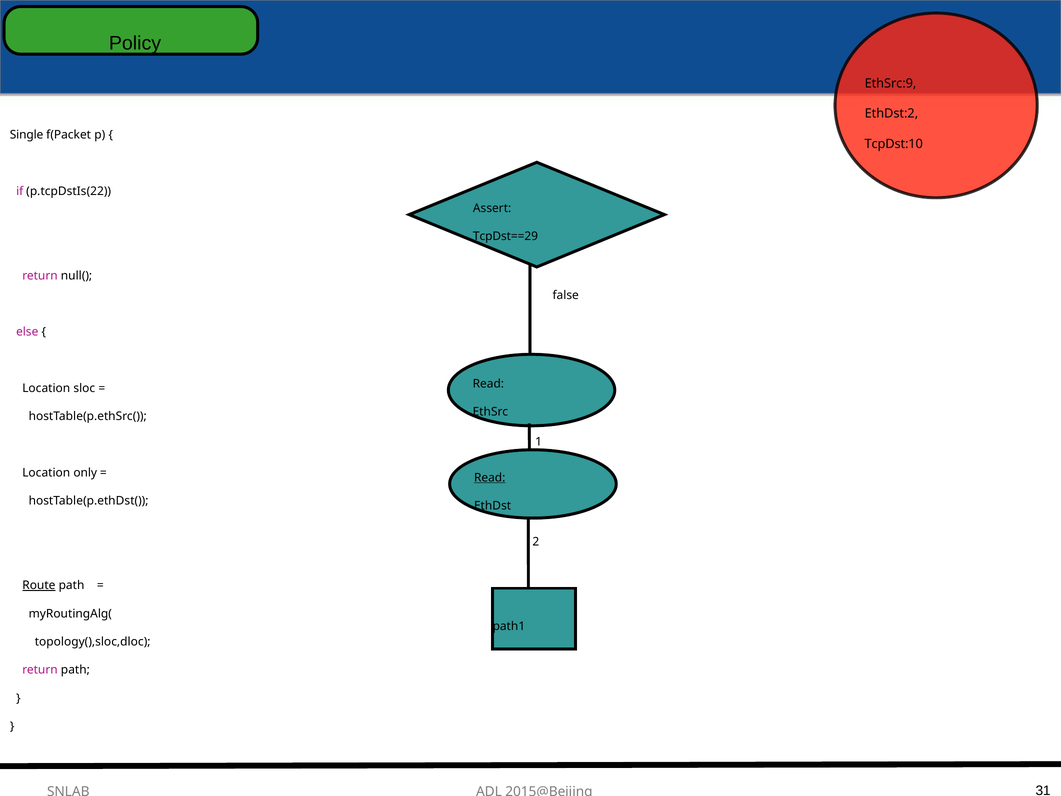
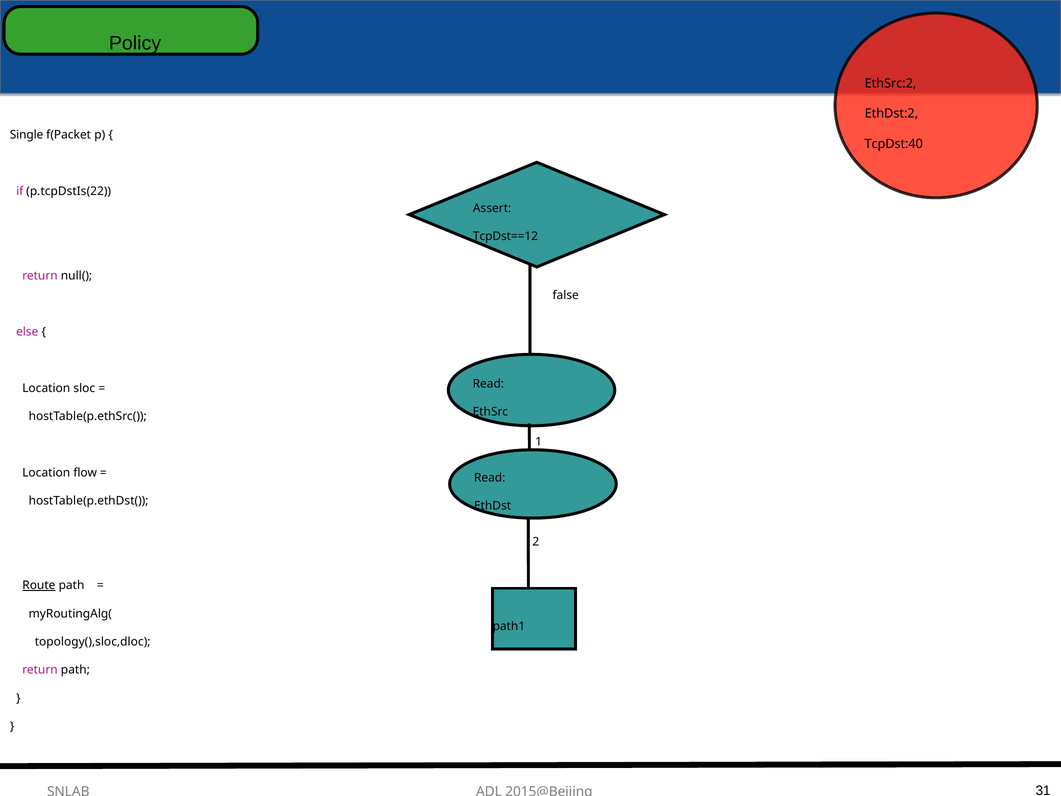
EthSrc:9: EthSrc:9 -> EthSrc:2
TcpDst:10: TcpDst:10 -> TcpDst:40
TcpDst==29: TcpDst==29 -> TcpDst==12
only: only -> flow
Read at (490, 478) underline: present -> none
